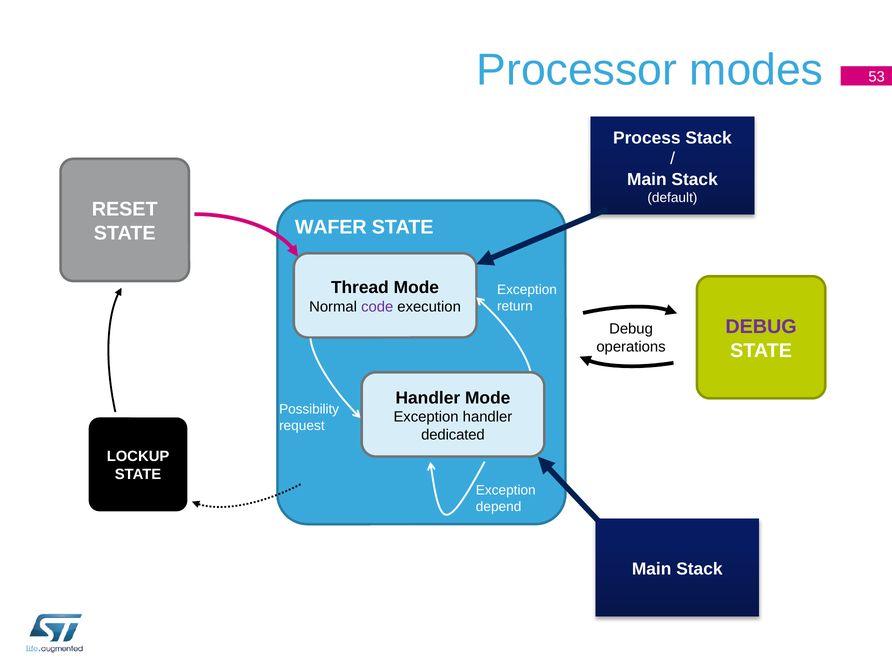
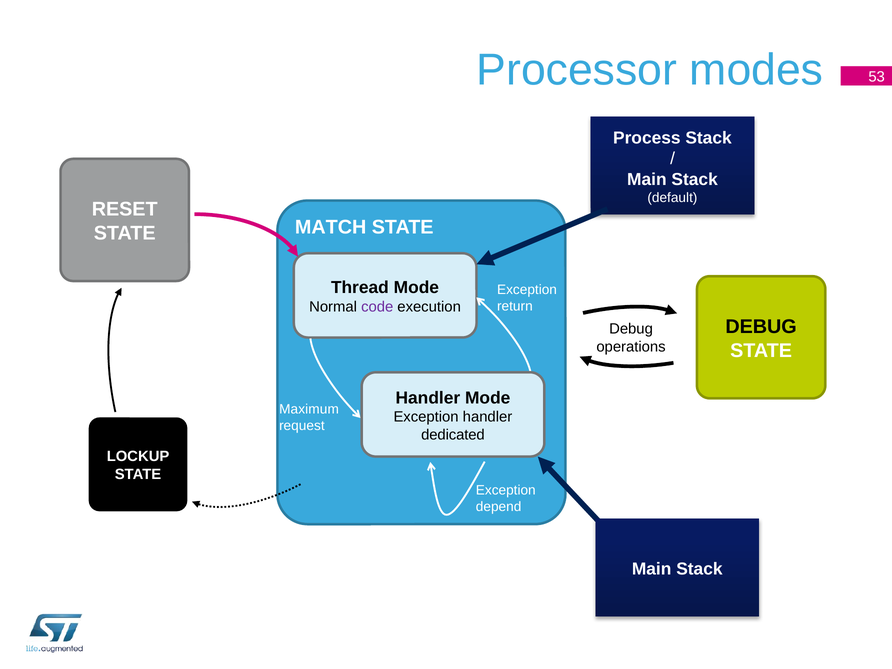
WAFER: WAFER -> MATCH
DEBUG at (761, 327) colour: purple -> black
Possibility: Possibility -> Maximum
